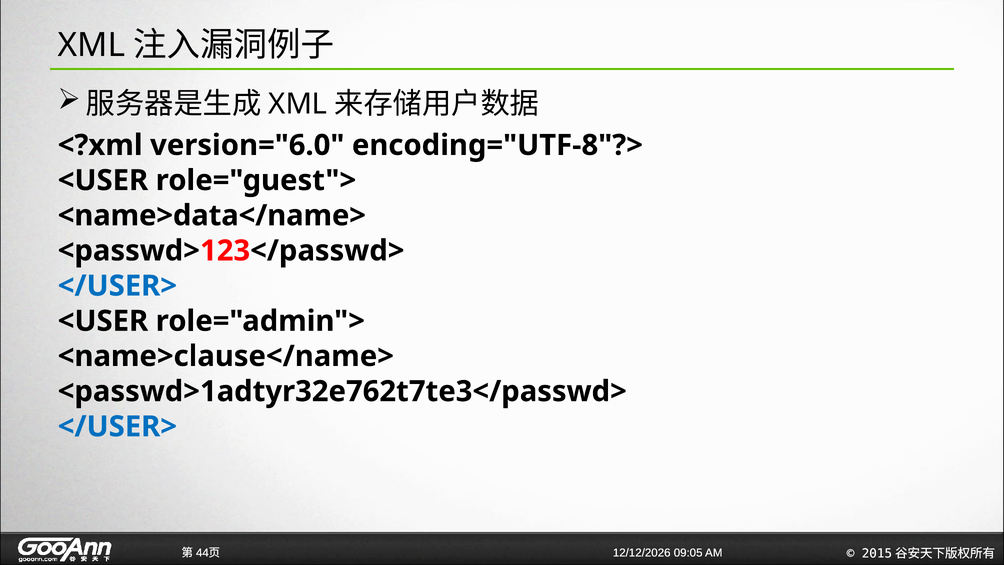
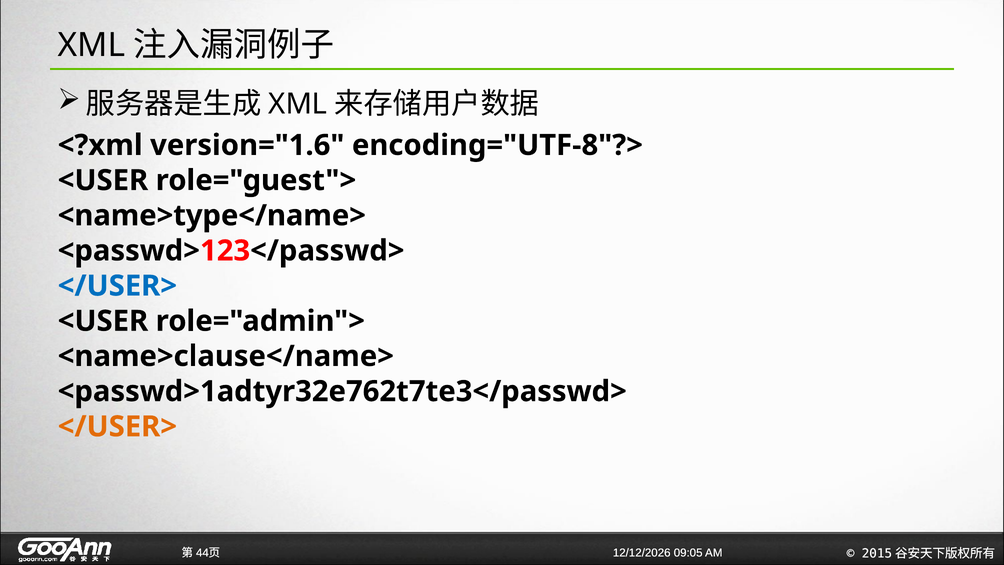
version="6.0: version="6.0 -> version="1.6
<name>data</name>: <name>data</name> -> <name>type</name>
</USER> at (117, 426) colour: blue -> orange
